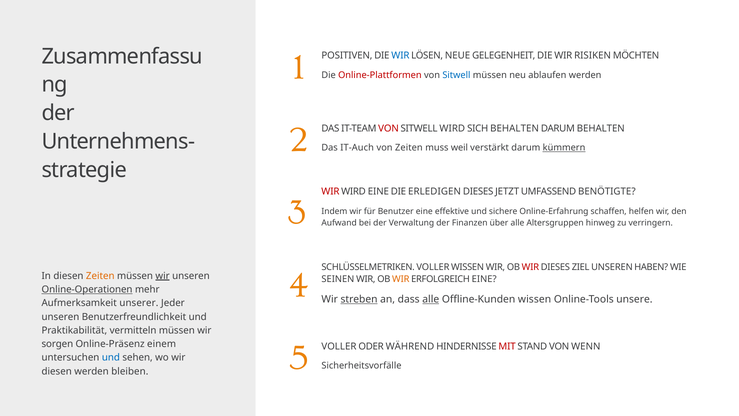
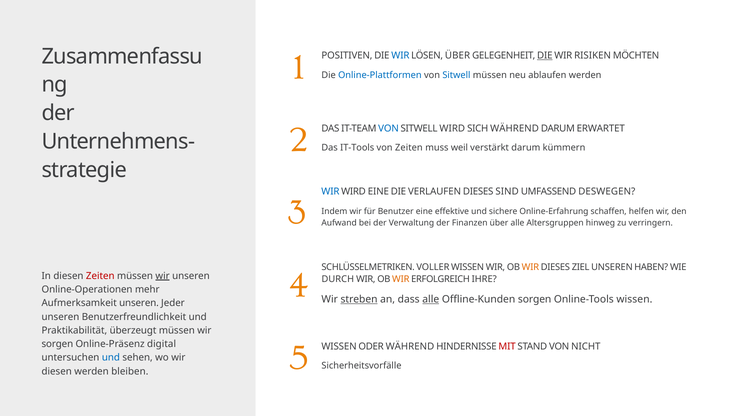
LÖSEN NEUE: NEUE -> ÜBER
DIE at (545, 56) underline: none -> present
Online-Plattformen colour: red -> blue
VON at (389, 128) colour: red -> blue
SICH BEHALTEN: BEHALTEN -> WÄHREND
DARUM BEHALTEN: BEHALTEN -> ERWARTET
IT-Auch: IT-Auch -> IT-Tools
kümmern underline: present -> none
WIR at (330, 191) colour: red -> blue
ERLEDIGEN: ERLEDIGEN -> VERLAUFEN
JETZT: JETZT -> SIND
BENÖTIGTE: BENÖTIGTE -> DESWEGEN
WIR at (530, 267) colour: red -> orange
Zeiten at (100, 276) colour: orange -> red
SEINEN: SEINEN -> DURCH
ERFOLGREICH EINE: EINE -> IHRE
Online-Operationen underline: present -> none
Offline-Kunden wissen: wissen -> sorgen
Online-Tools unsere: unsere -> wissen
Aufmerksamkeit unserer: unserer -> unseren
vermitteln: vermitteln -> überzeugt
einem: einem -> digital
VOLLER at (339, 346): VOLLER -> WISSEN
WENN: WENN -> NICHT
